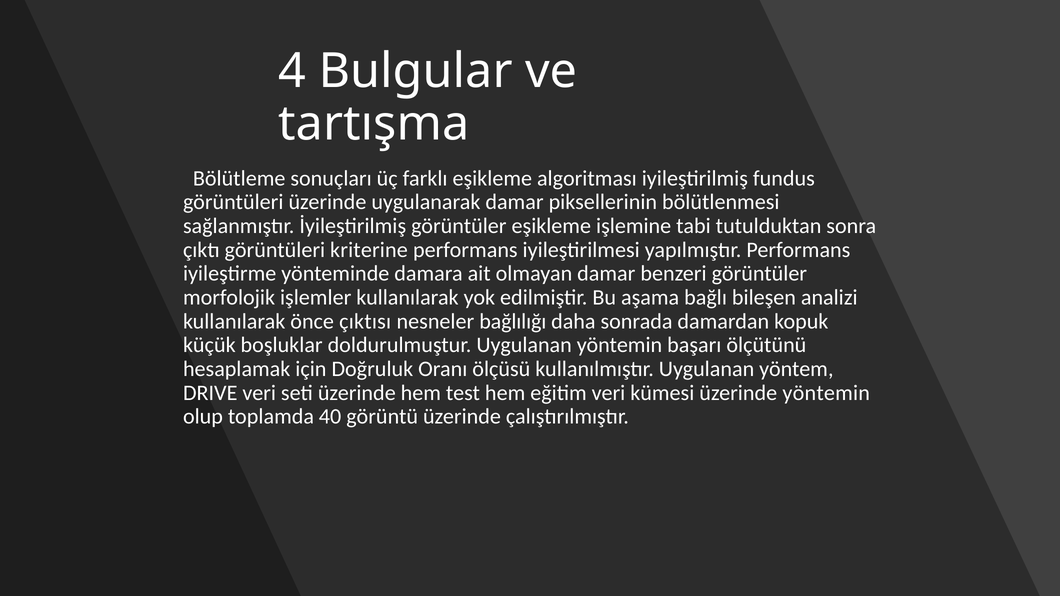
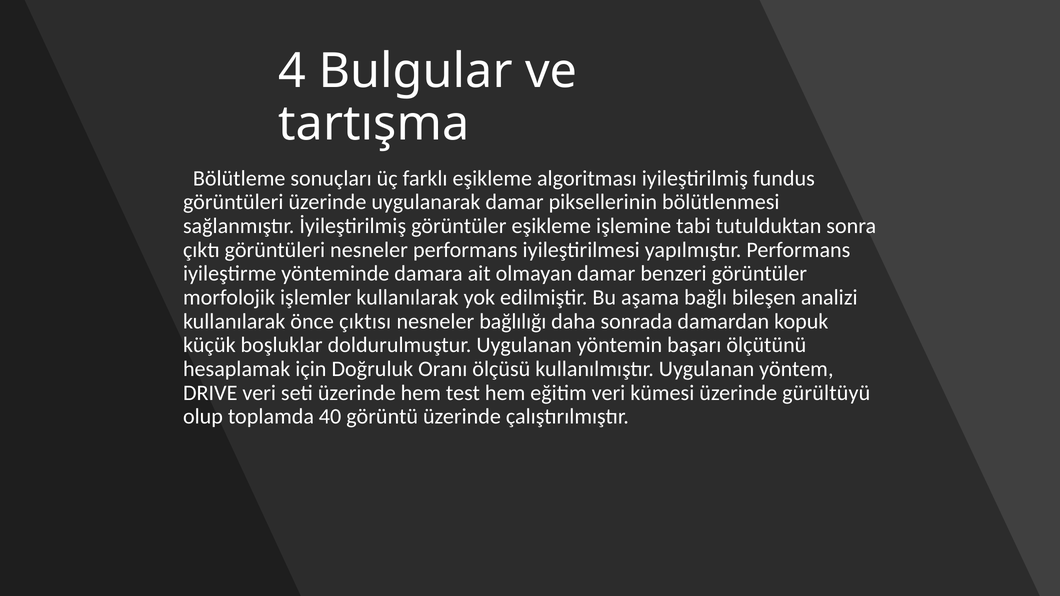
görüntüleri kriterine: kriterine -> nesneler
üzerinde yöntemin: yöntemin -> gürültüyü
